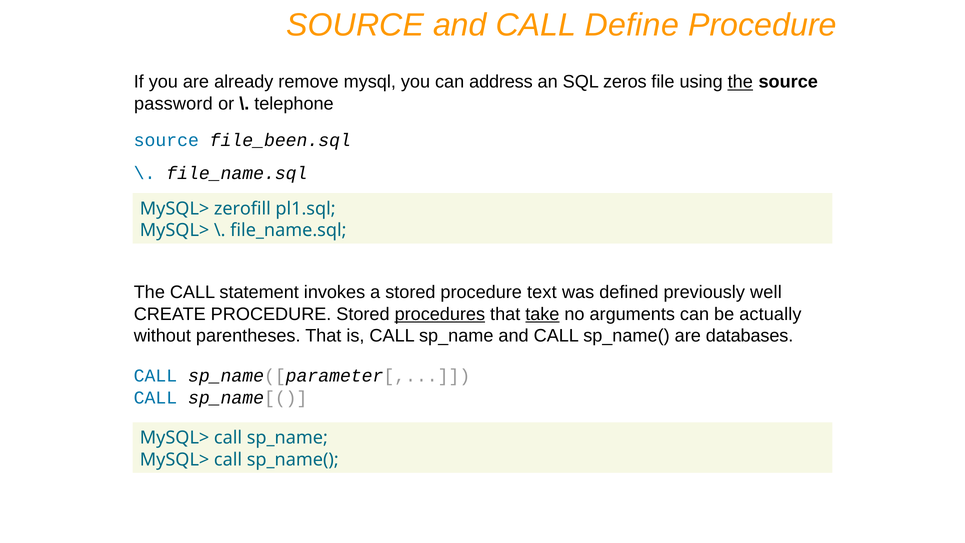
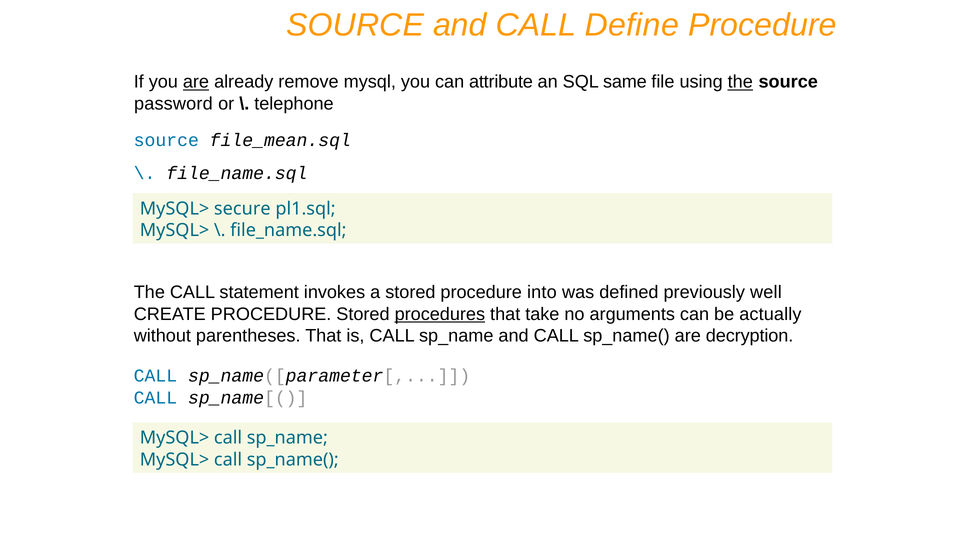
are at (196, 82) underline: none -> present
address: address -> attribute
zeros: zeros -> same
file_been.sql: file_been.sql -> file_mean.sql
zerofill: zerofill -> secure
text: text -> into
take underline: present -> none
databases: databases -> decryption
